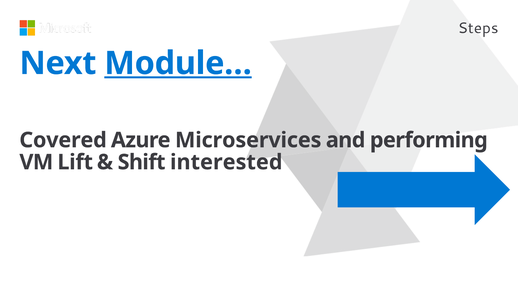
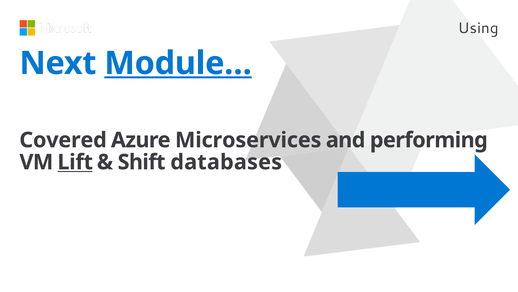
Steps: Steps -> Using
Lift underline: none -> present
interested: interested -> databases
